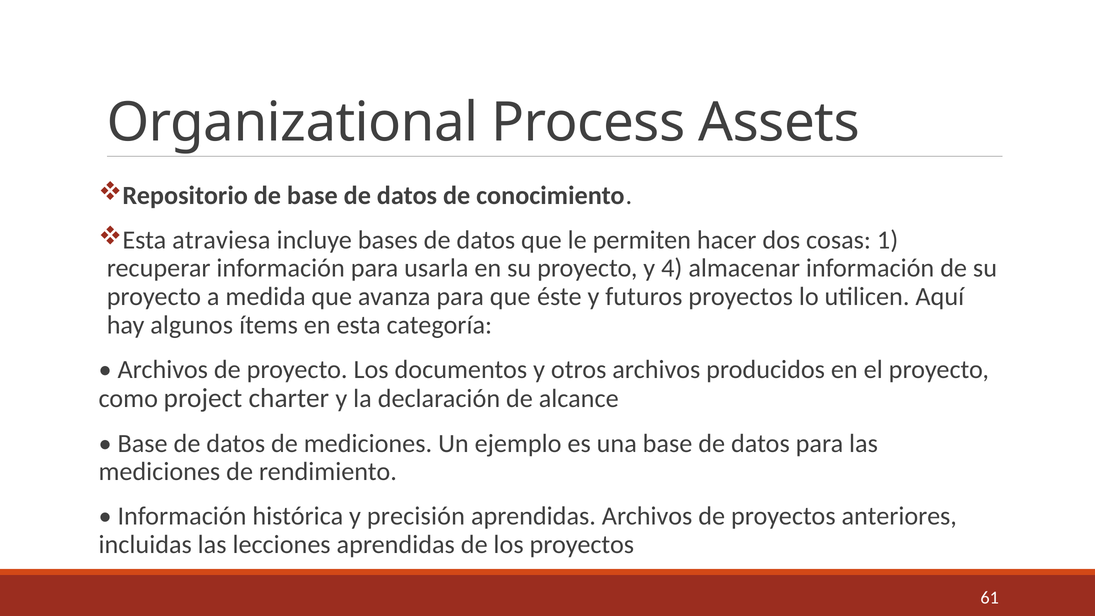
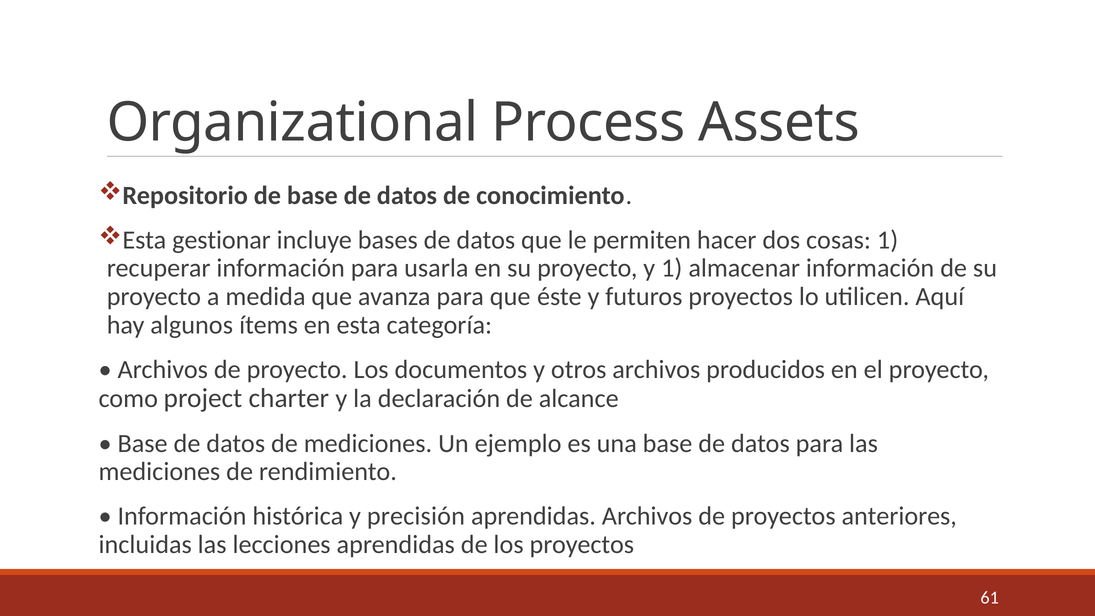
atraviesa: atraviesa -> gestionar
y 4: 4 -> 1
